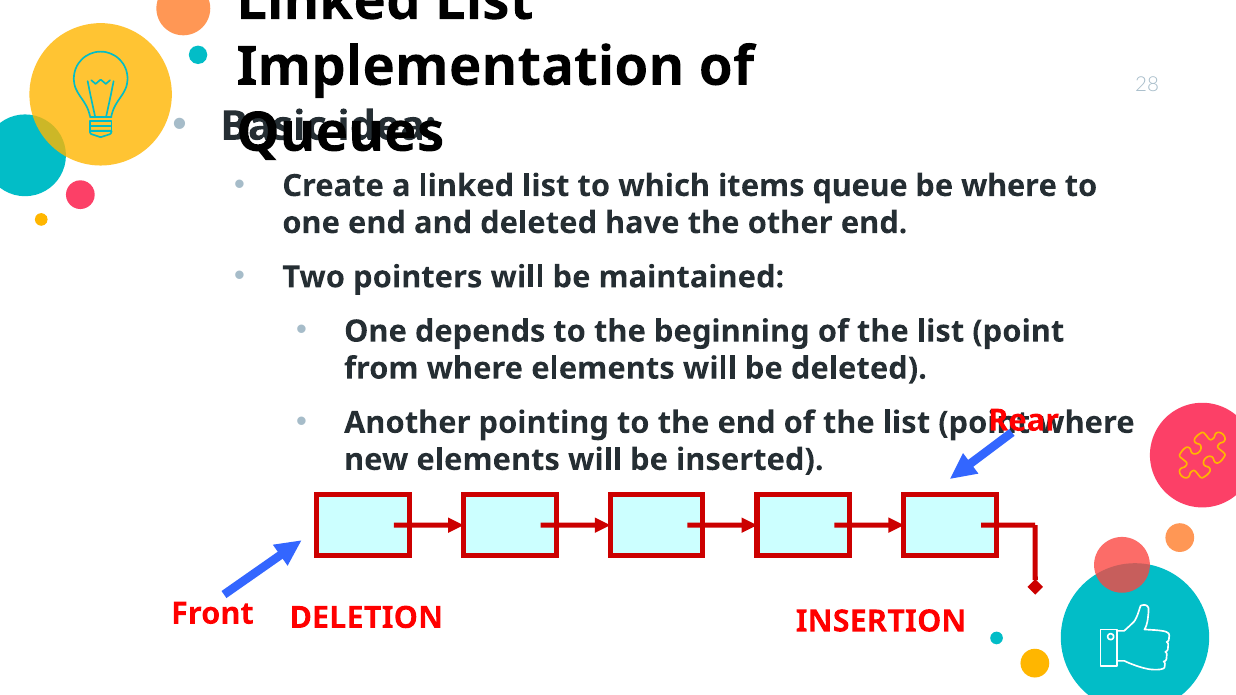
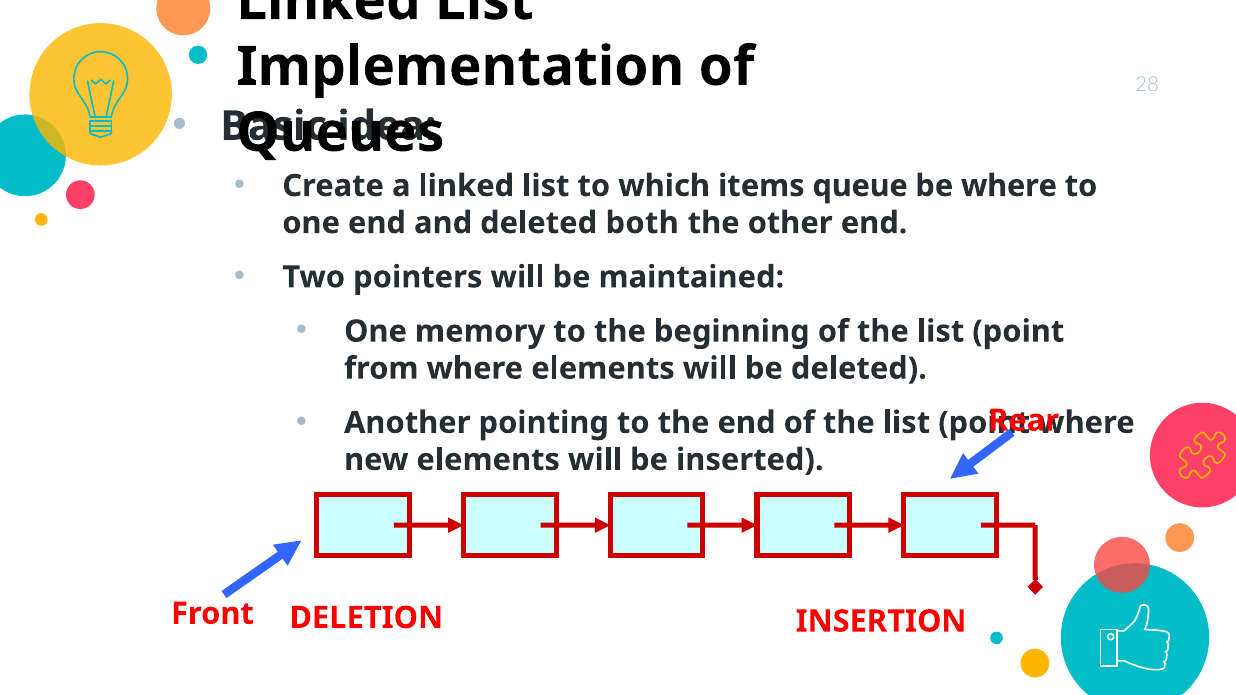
have: have -> both
depends: depends -> memory
